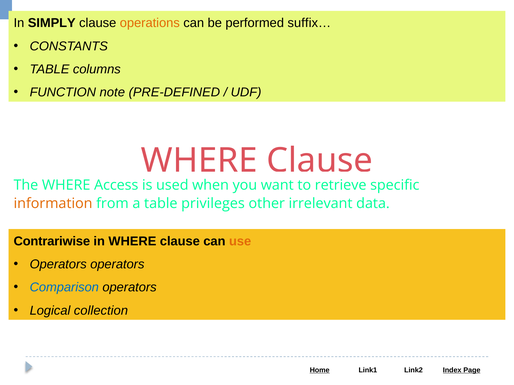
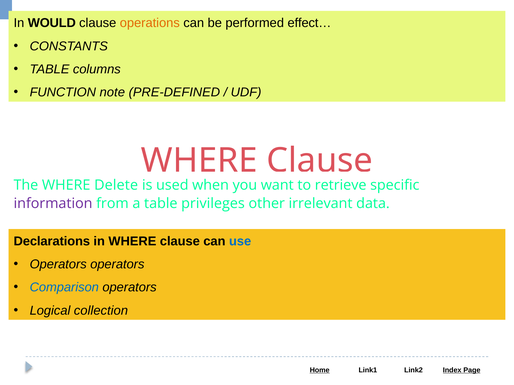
SIMPLY: SIMPLY -> WOULD
suffix…: suffix… -> effect…
Access: Access -> Delete
information colour: orange -> purple
Contrariwise: Contrariwise -> Declarations
use colour: orange -> blue
